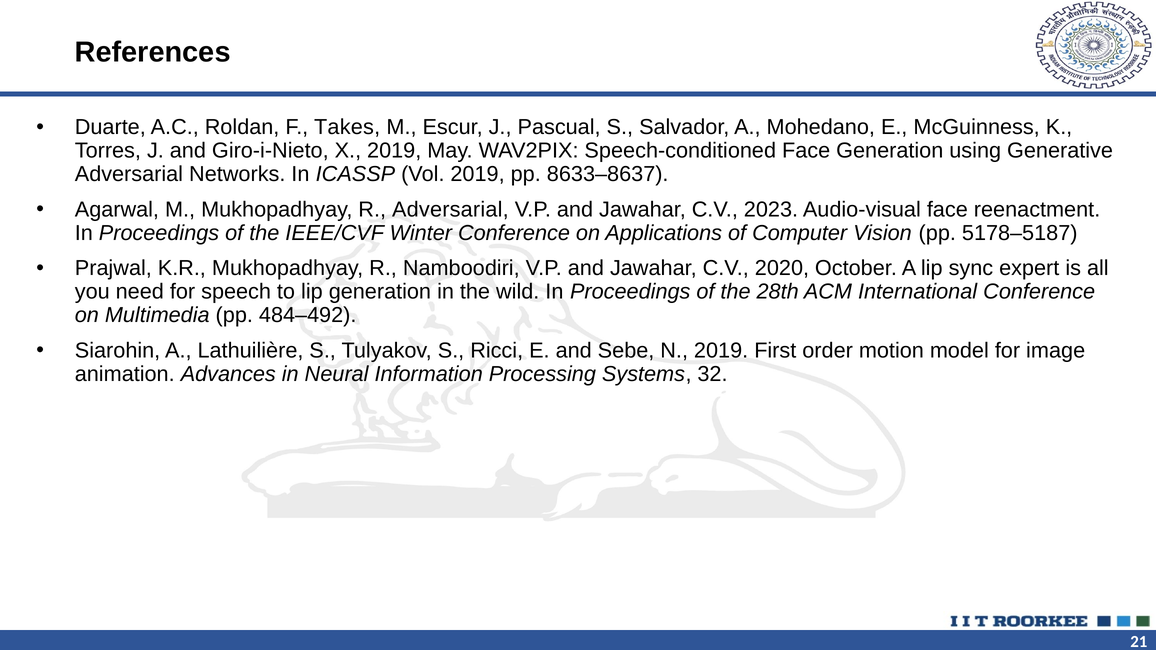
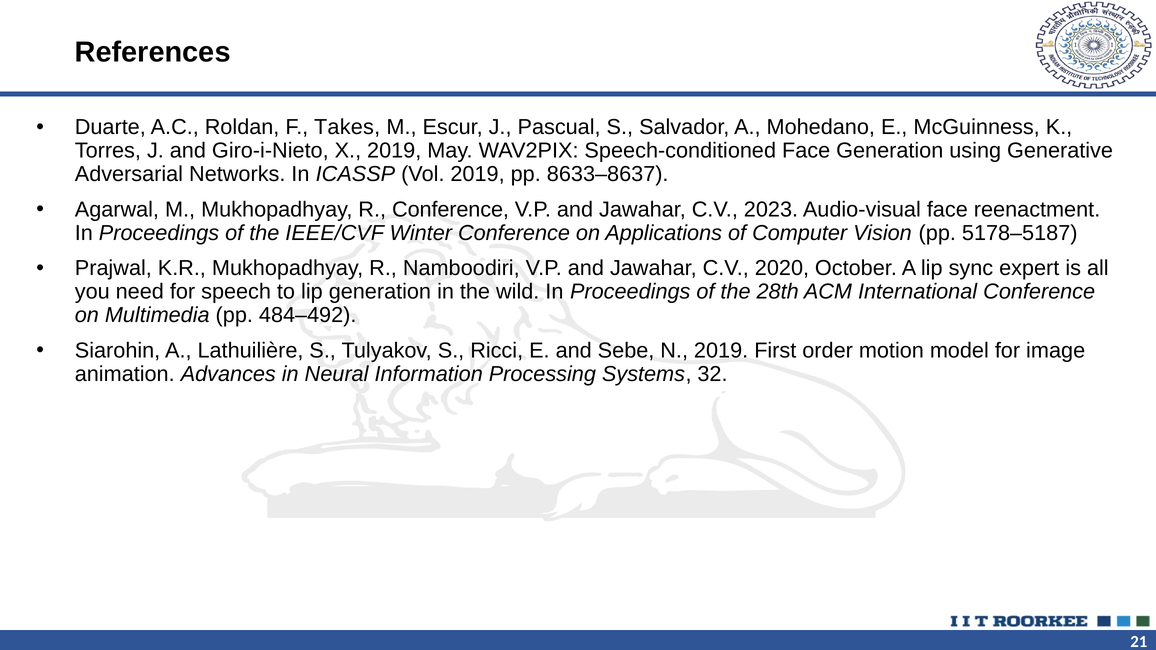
R Adversarial: Adversarial -> Conference
